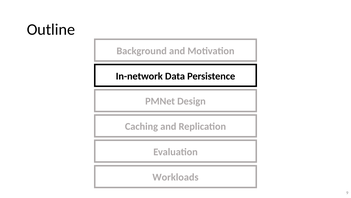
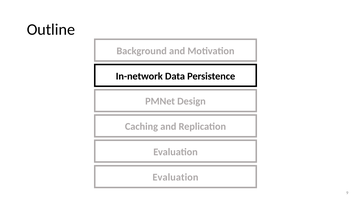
Workloads at (175, 177): Workloads -> Evaluation
